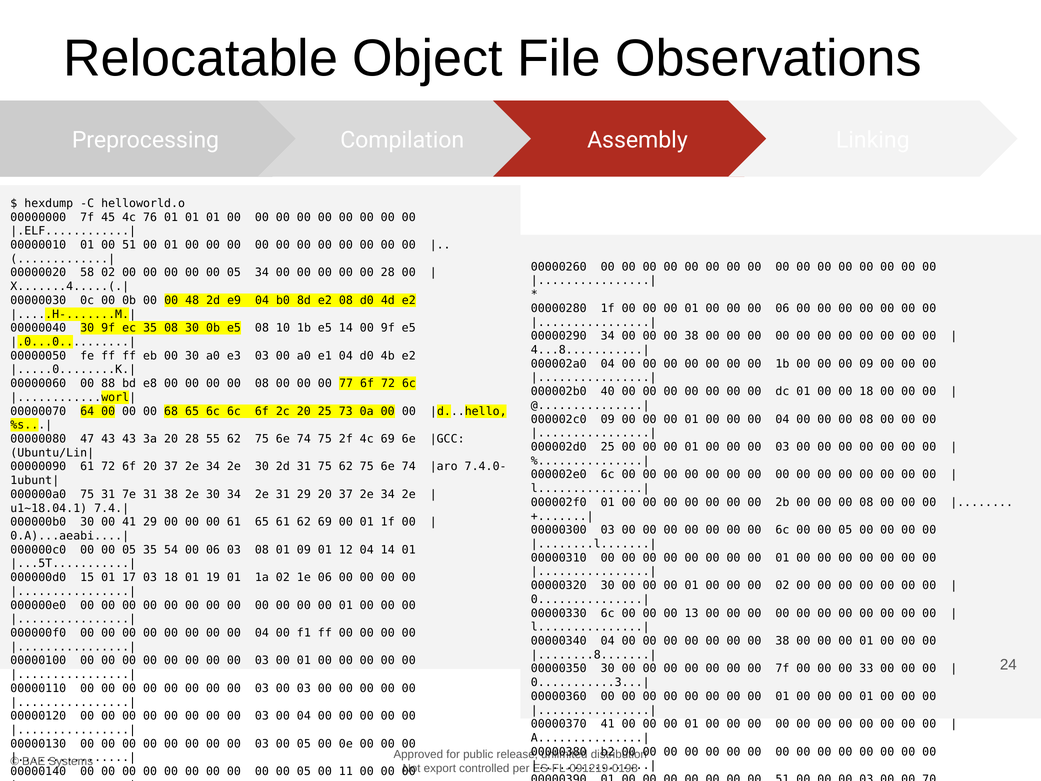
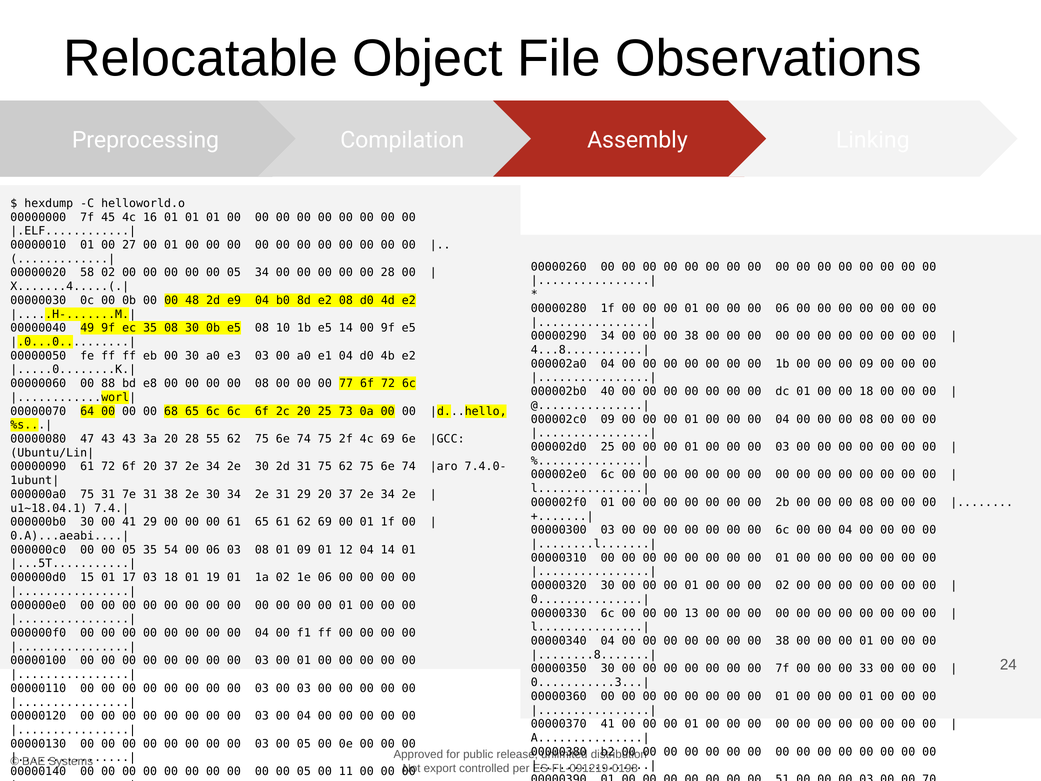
76: 76 -> 16
01 00 51: 51 -> 27
00000040 30: 30 -> 49
6c 00 00 05: 05 -> 04
